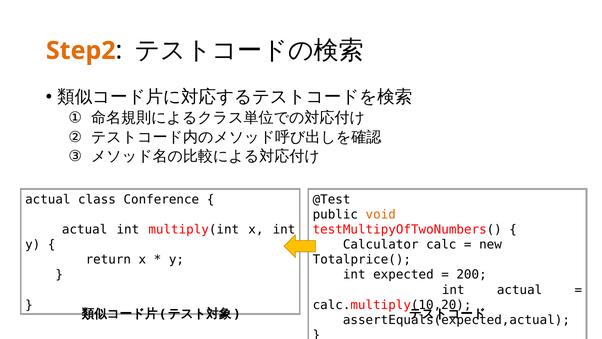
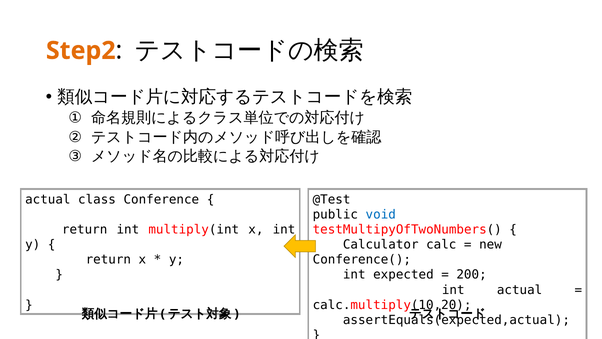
void colour: orange -> blue
actual at (85, 229): actual -> return
Totalprice(: Totalprice( -> Conference(
